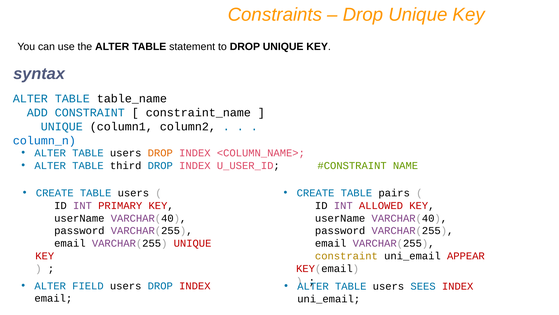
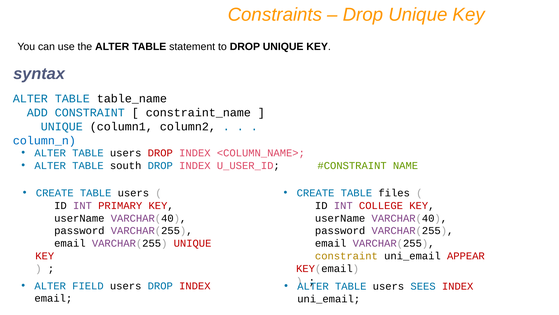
DROP at (160, 153) colour: orange -> red
third: third -> south
pairs: pairs -> files
ALLOWED: ALLOWED -> COLLEGE
